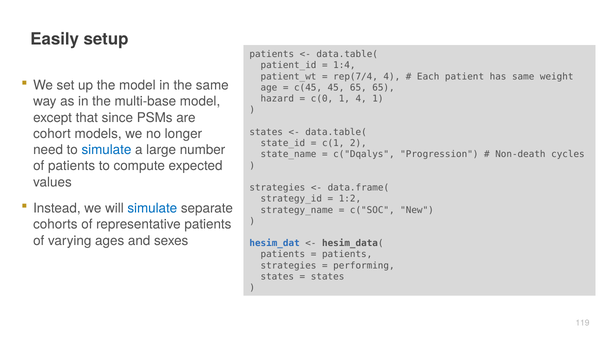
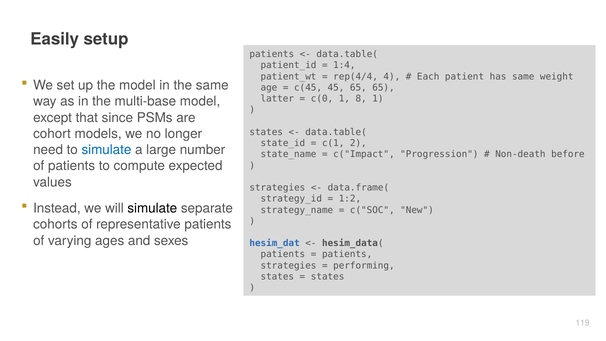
rep(7/4: rep(7/4 -> rep(4/4
hazard: hazard -> latter
1 4: 4 -> 8
c("Dqalys: c("Dqalys -> c("Impact
cycles: cycles -> before
simulate at (152, 208) colour: blue -> black
